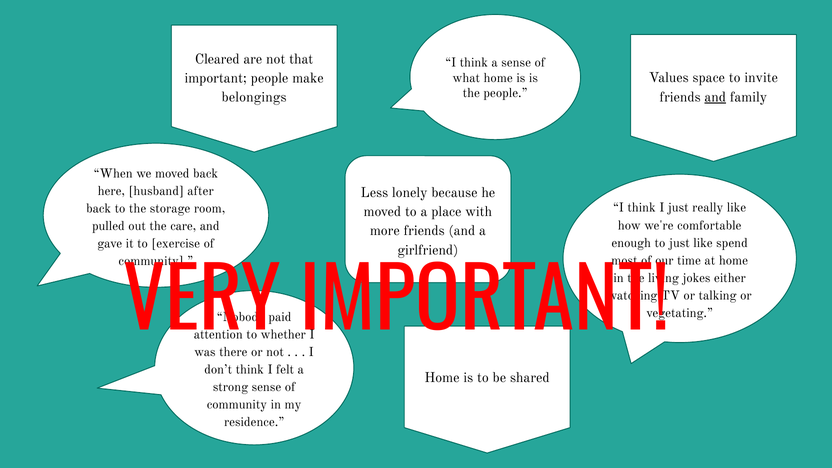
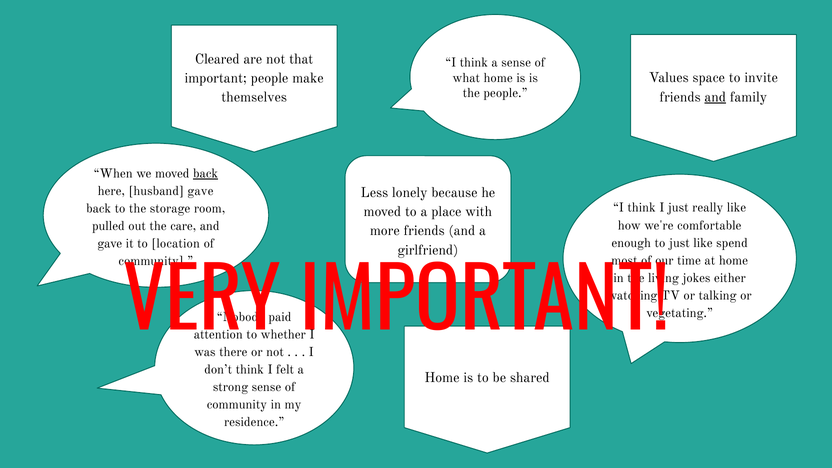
belongings: belongings -> themselves
back at (206, 173) underline: none -> present
husband after: after -> gave
exercise: exercise -> location
